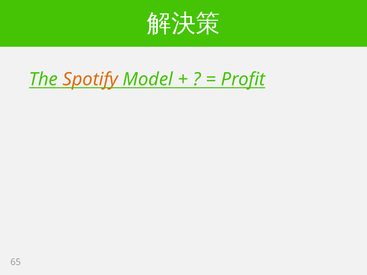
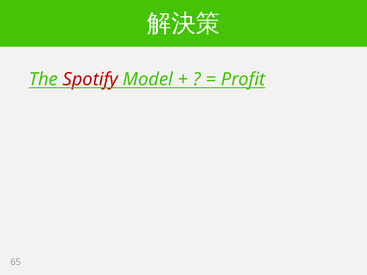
Spotify colour: orange -> red
